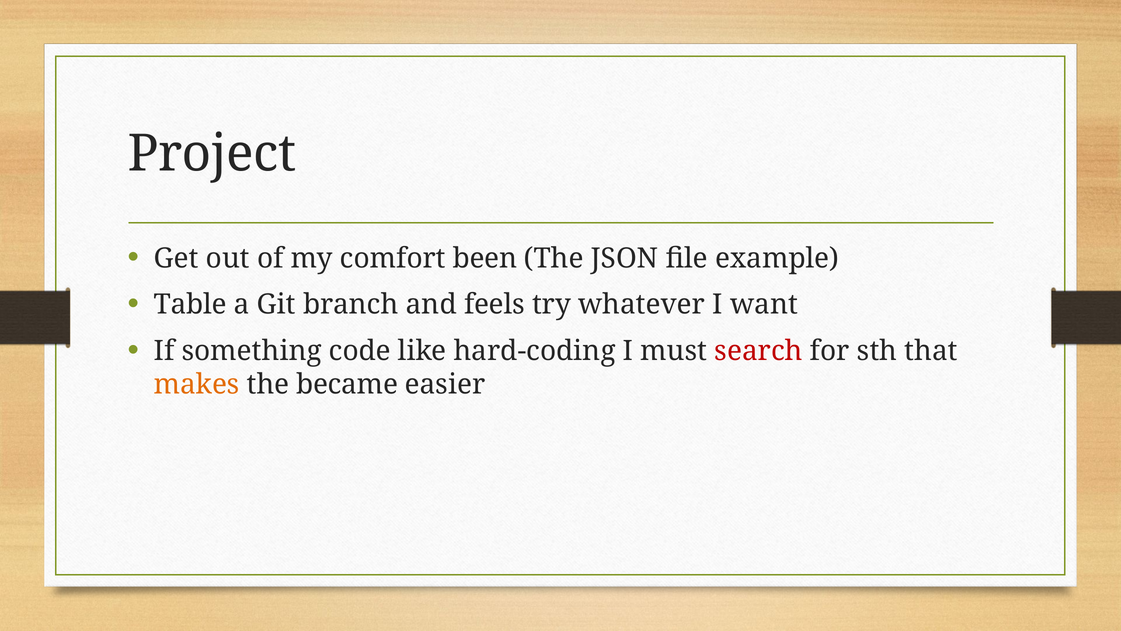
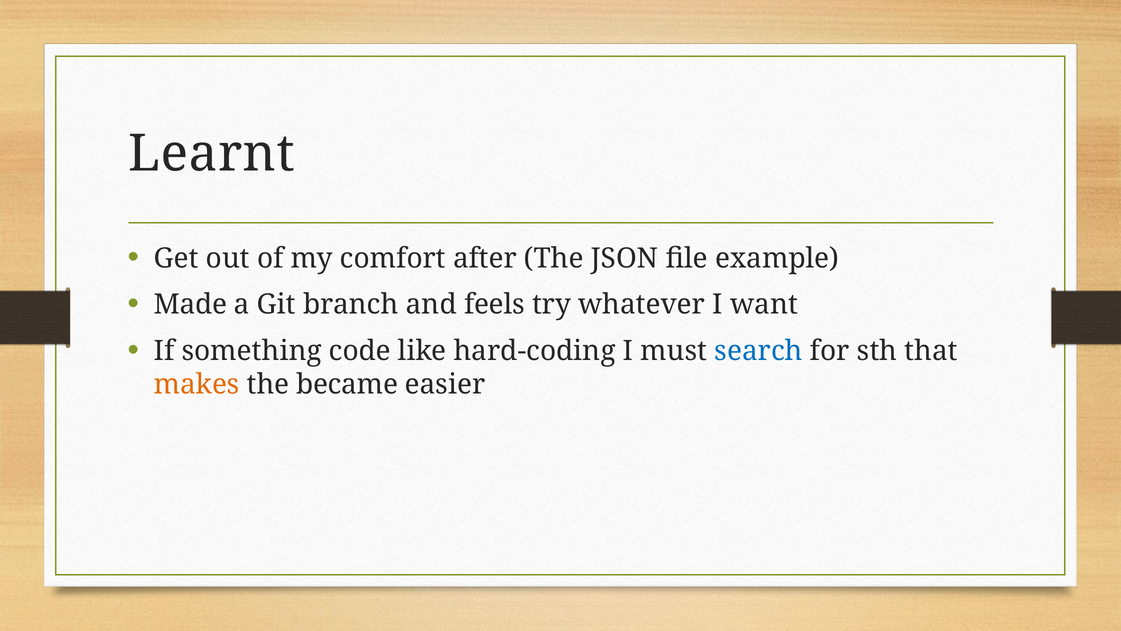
Project: Project -> Learnt
been: been -> after
Table: Table -> Made
search colour: red -> blue
